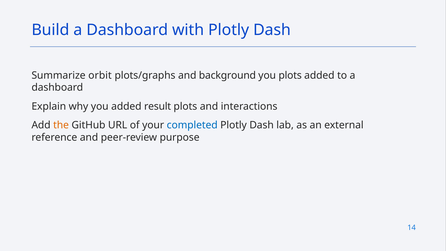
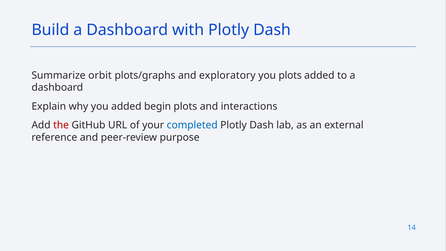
background: background -> exploratory
result: result -> begin
the colour: orange -> red
